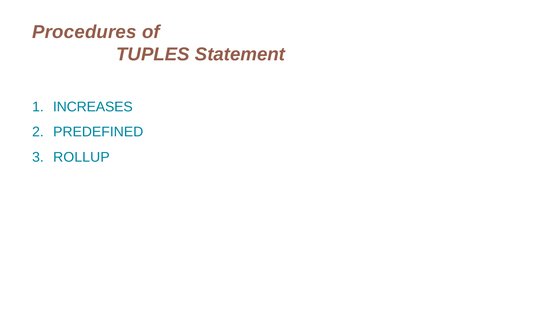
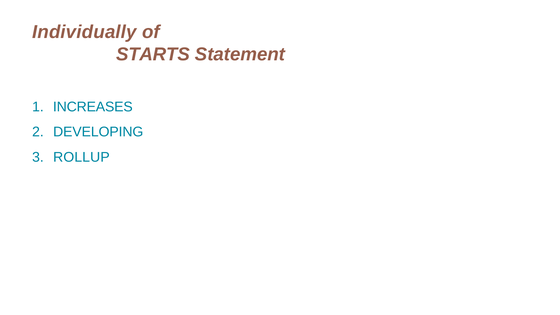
Procedures: Procedures -> Individually
TUPLES: TUPLES -> STARTS
PREDEFINED: PREDEFINED -> DEVELOPING
